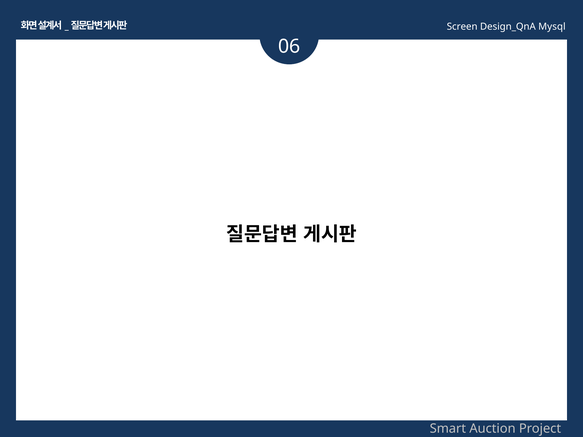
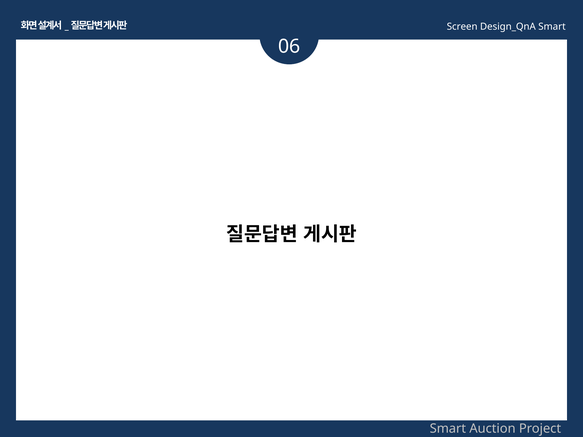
Design_QnA Mysql: Mysql -> Smart
